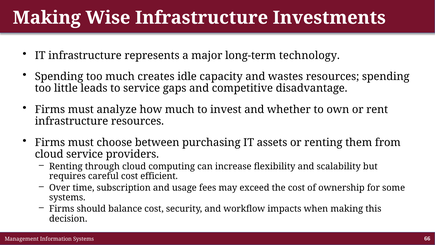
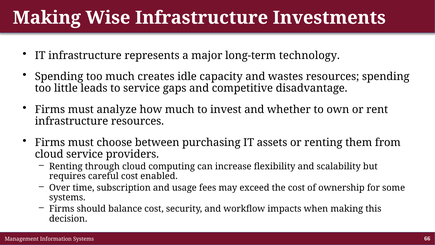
efficient: efficient -> enabled
